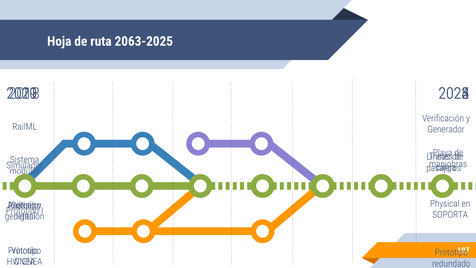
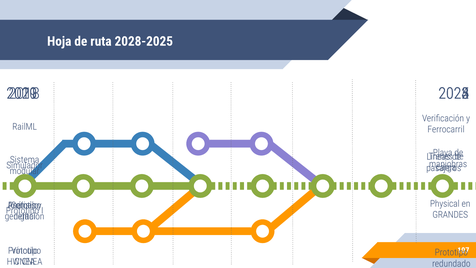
2063-2025: 2063-2025 -> 2028-2025
Generador: Generador -> Ferrocarril
SOPORTA: SOPORTA -> GRANDES
